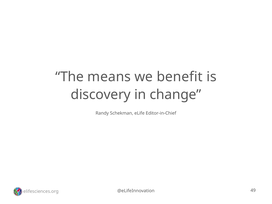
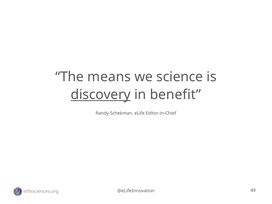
benefit: benefit -> science
discovery underline: none -> present
change: change -> benefit
